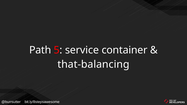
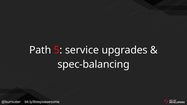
container: container -> upgrades
that-balancing: that-balancing -> spec-balancing
